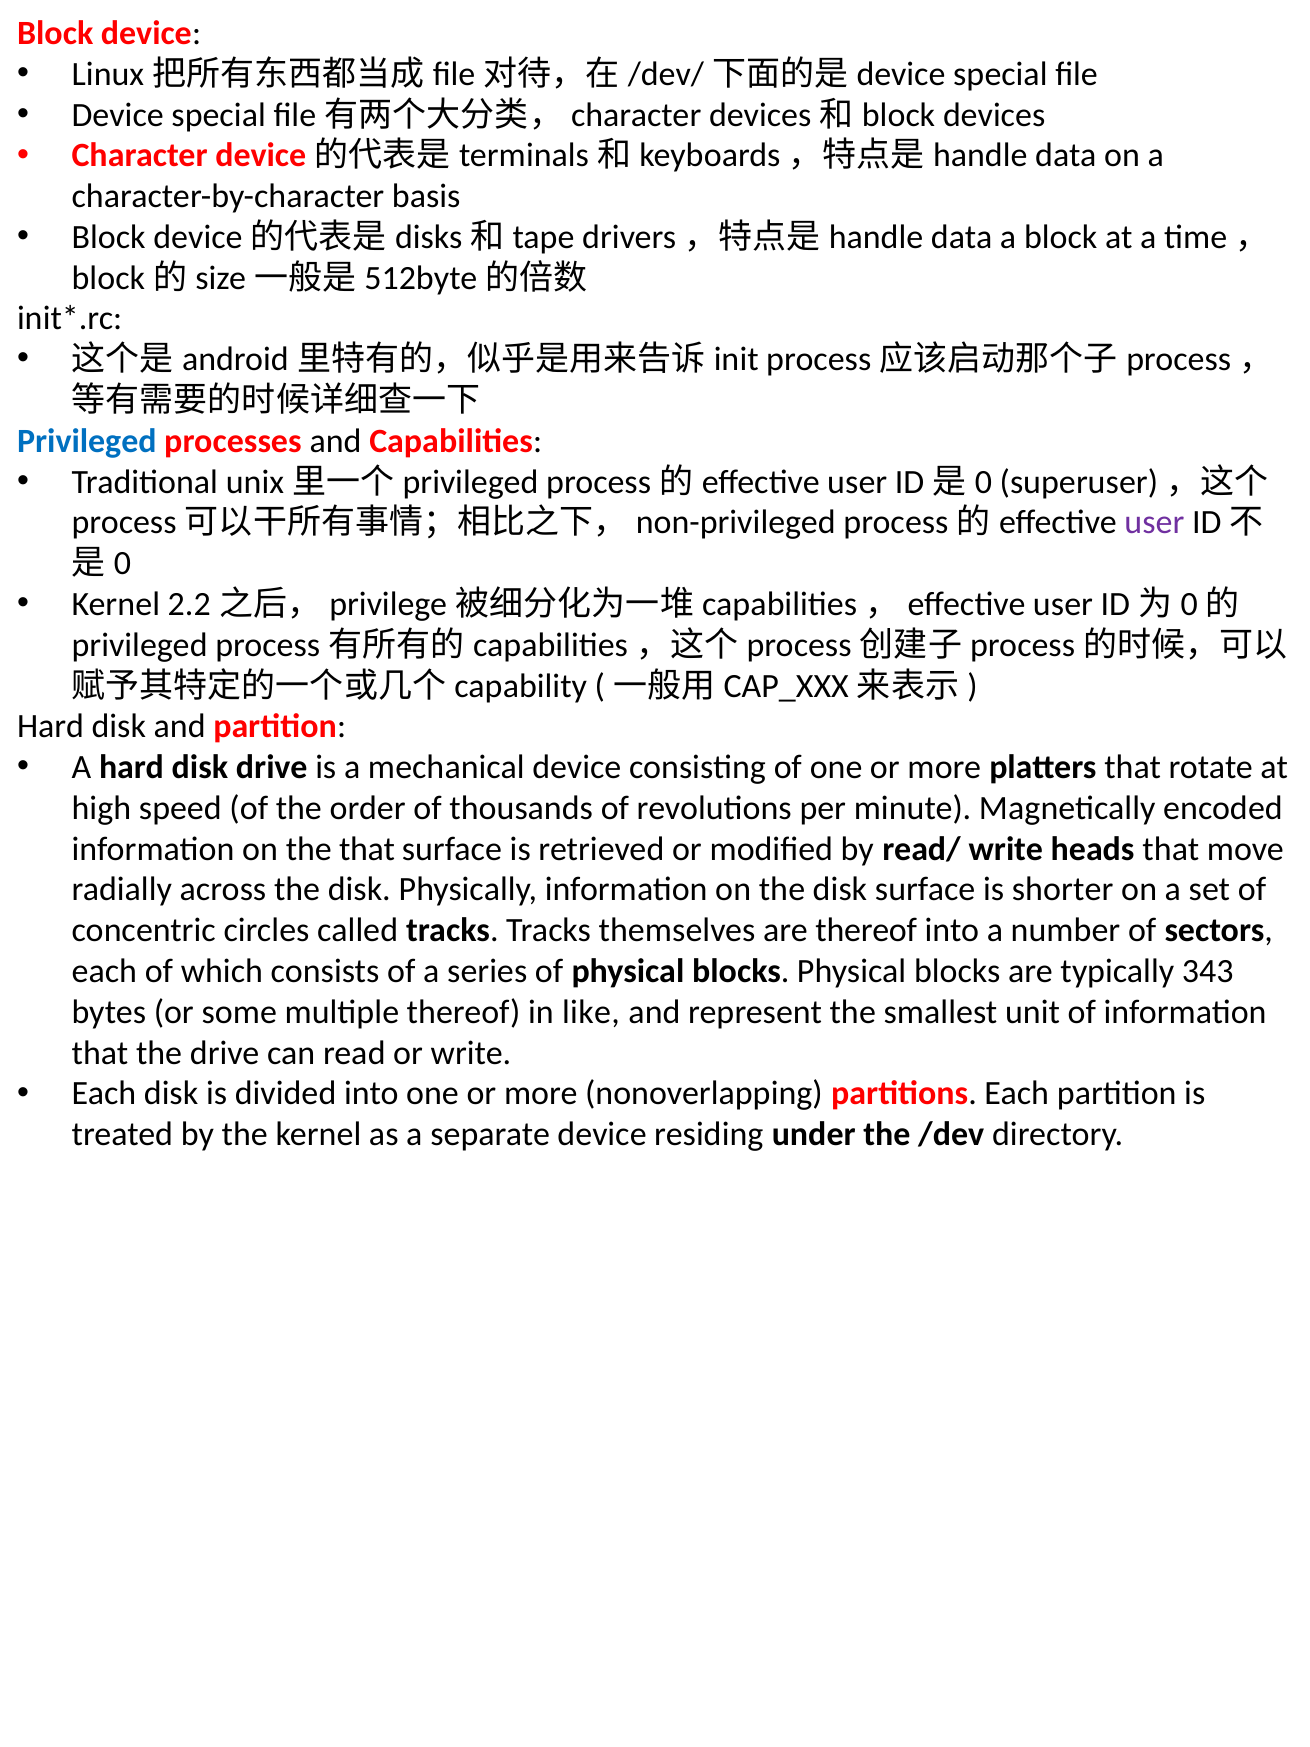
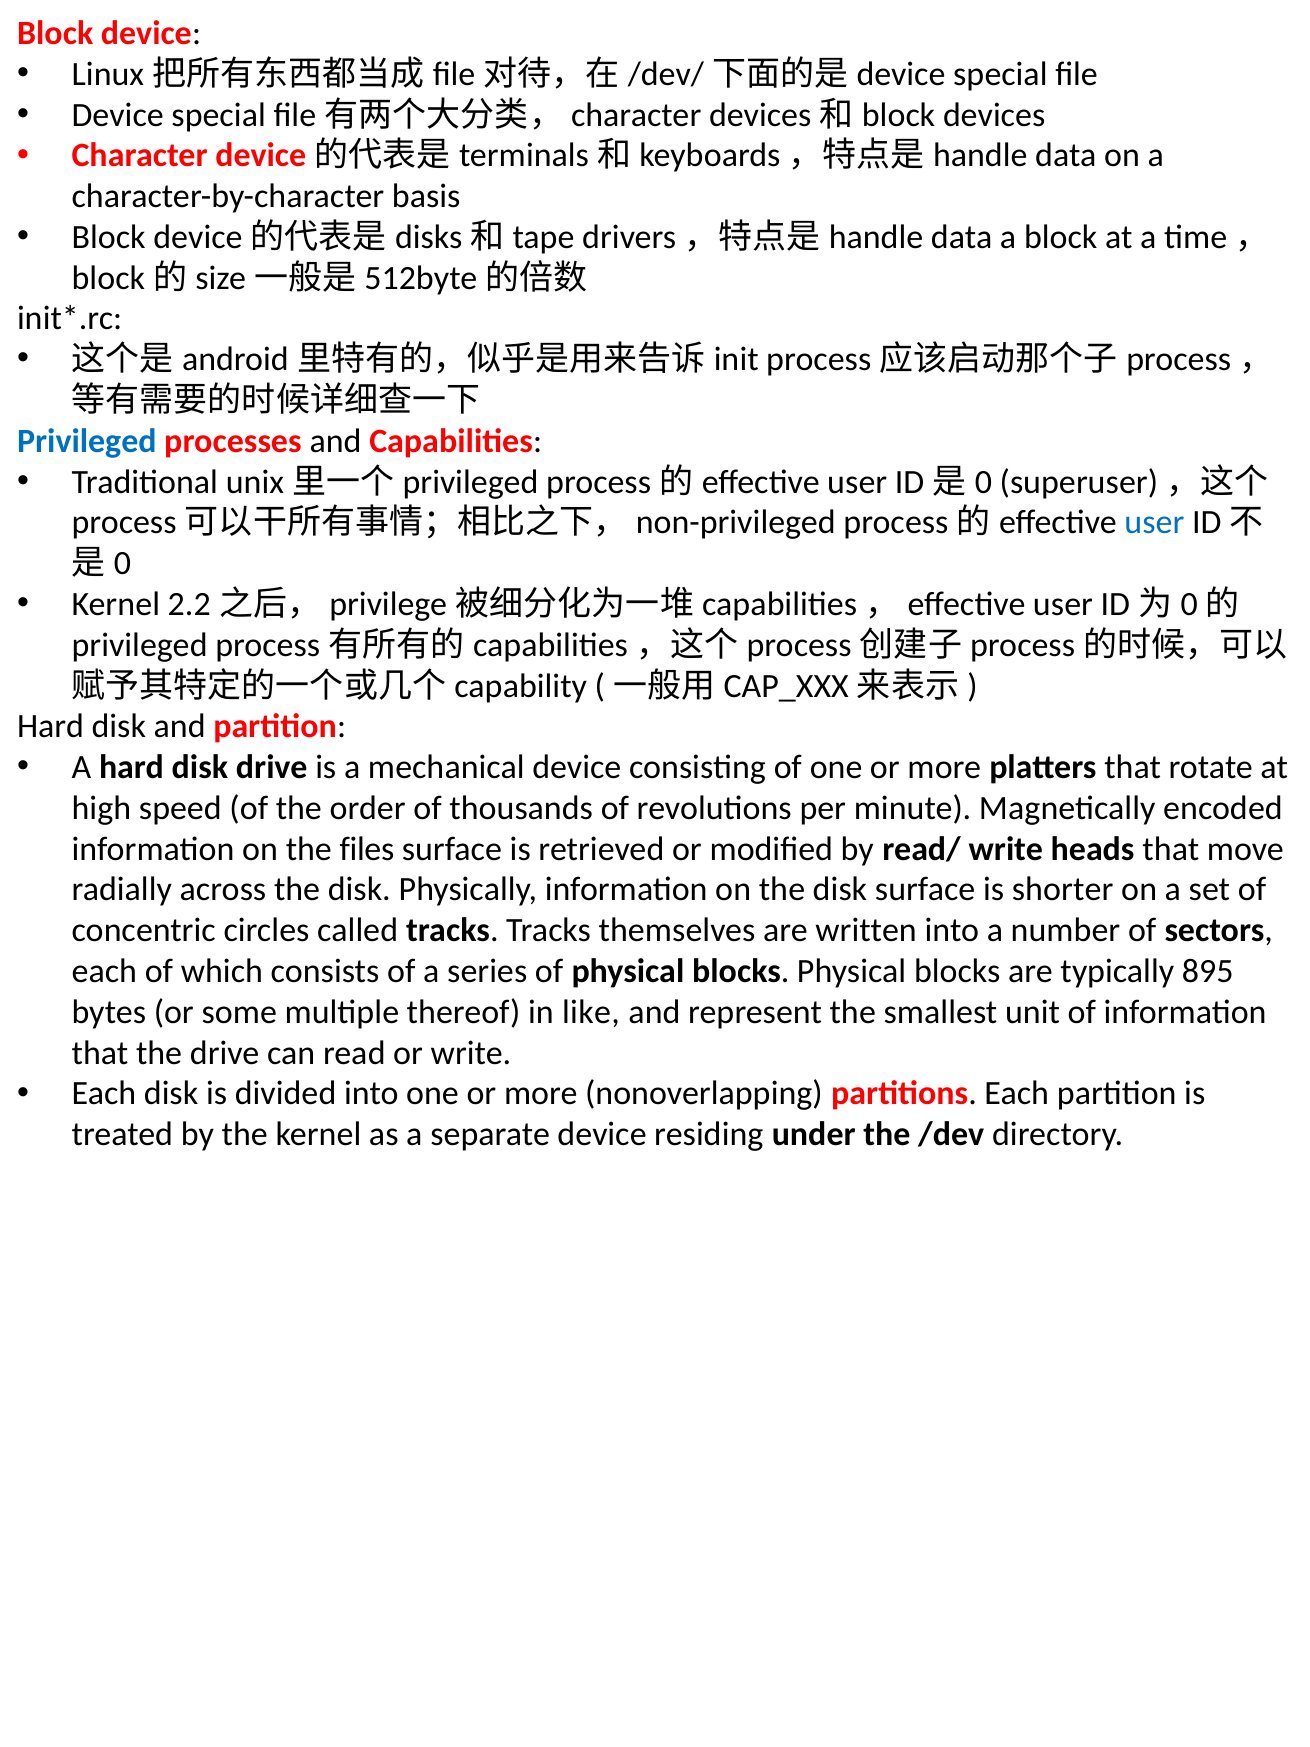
user at (1154, 523) colour: purple -> blue
the that: that -> files
are thereof: thereof -> written
343: 343 -> 895
